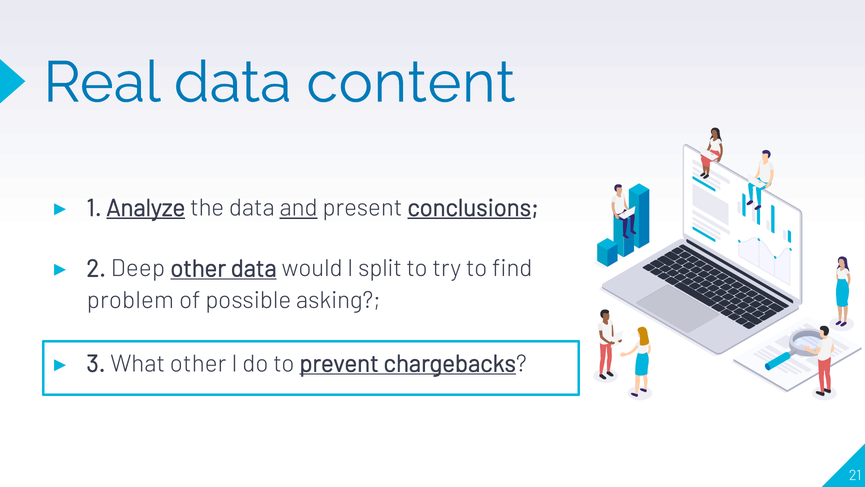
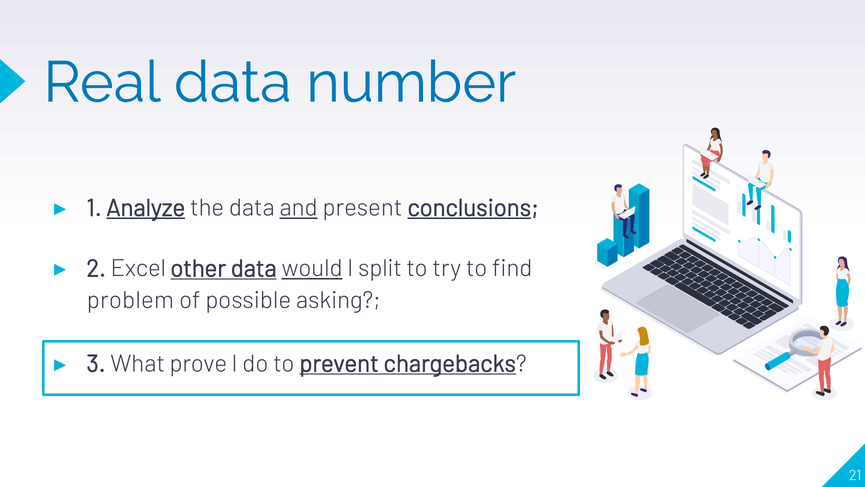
content: content -> number
Deep: Deep -> Excel
would underline: none -> present
What other: other -> prove
